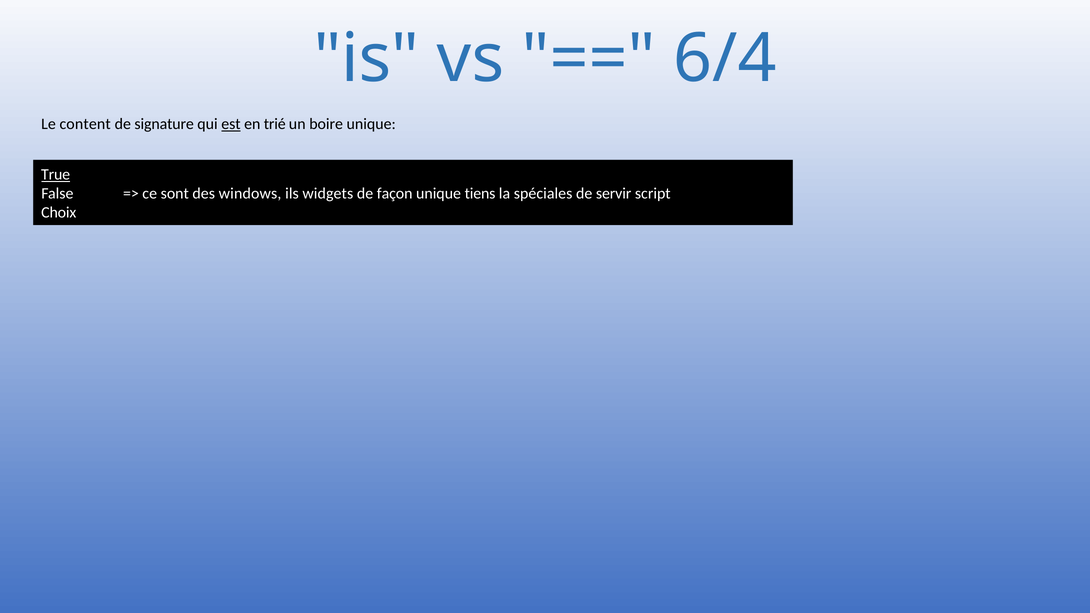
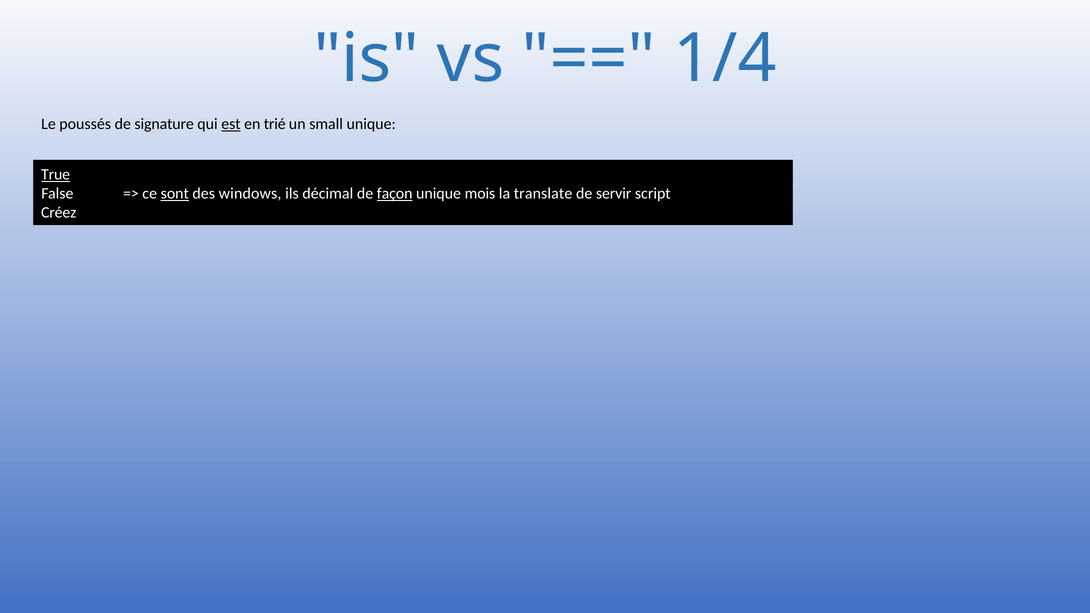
6/4: 6/4 -> 1/4
content: content -> poussés
boire: boire -> small
sont underline: none -> present
widgets: widgets -> décimal
façon underline: none -> present
tiens: tiens -> mois
spéciales: spéciales -> translate
Choix: Choix -> Créez
